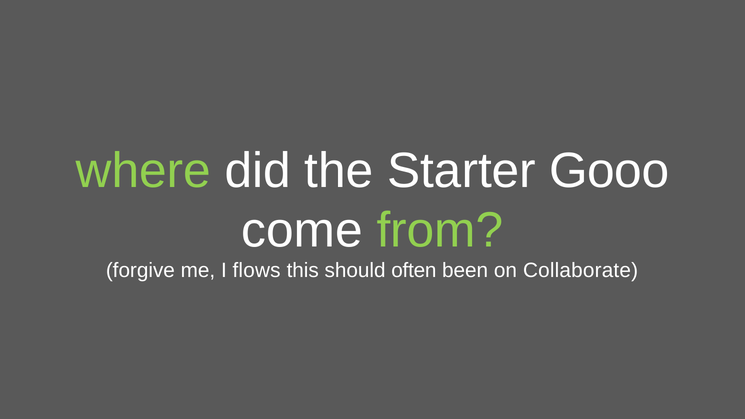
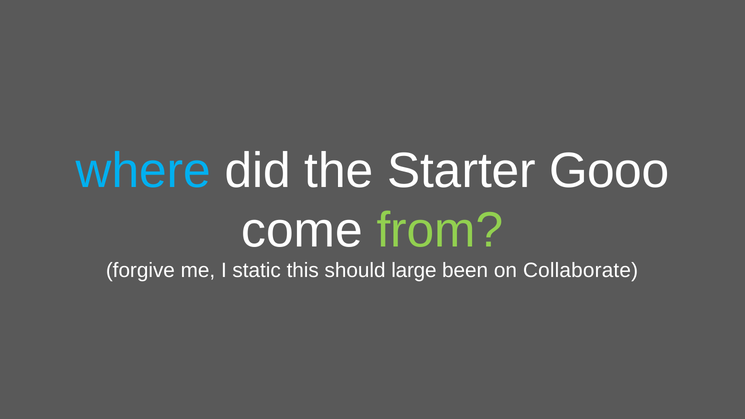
where colour: light green -> light blue
flows: flows -> static
often: often -> large
